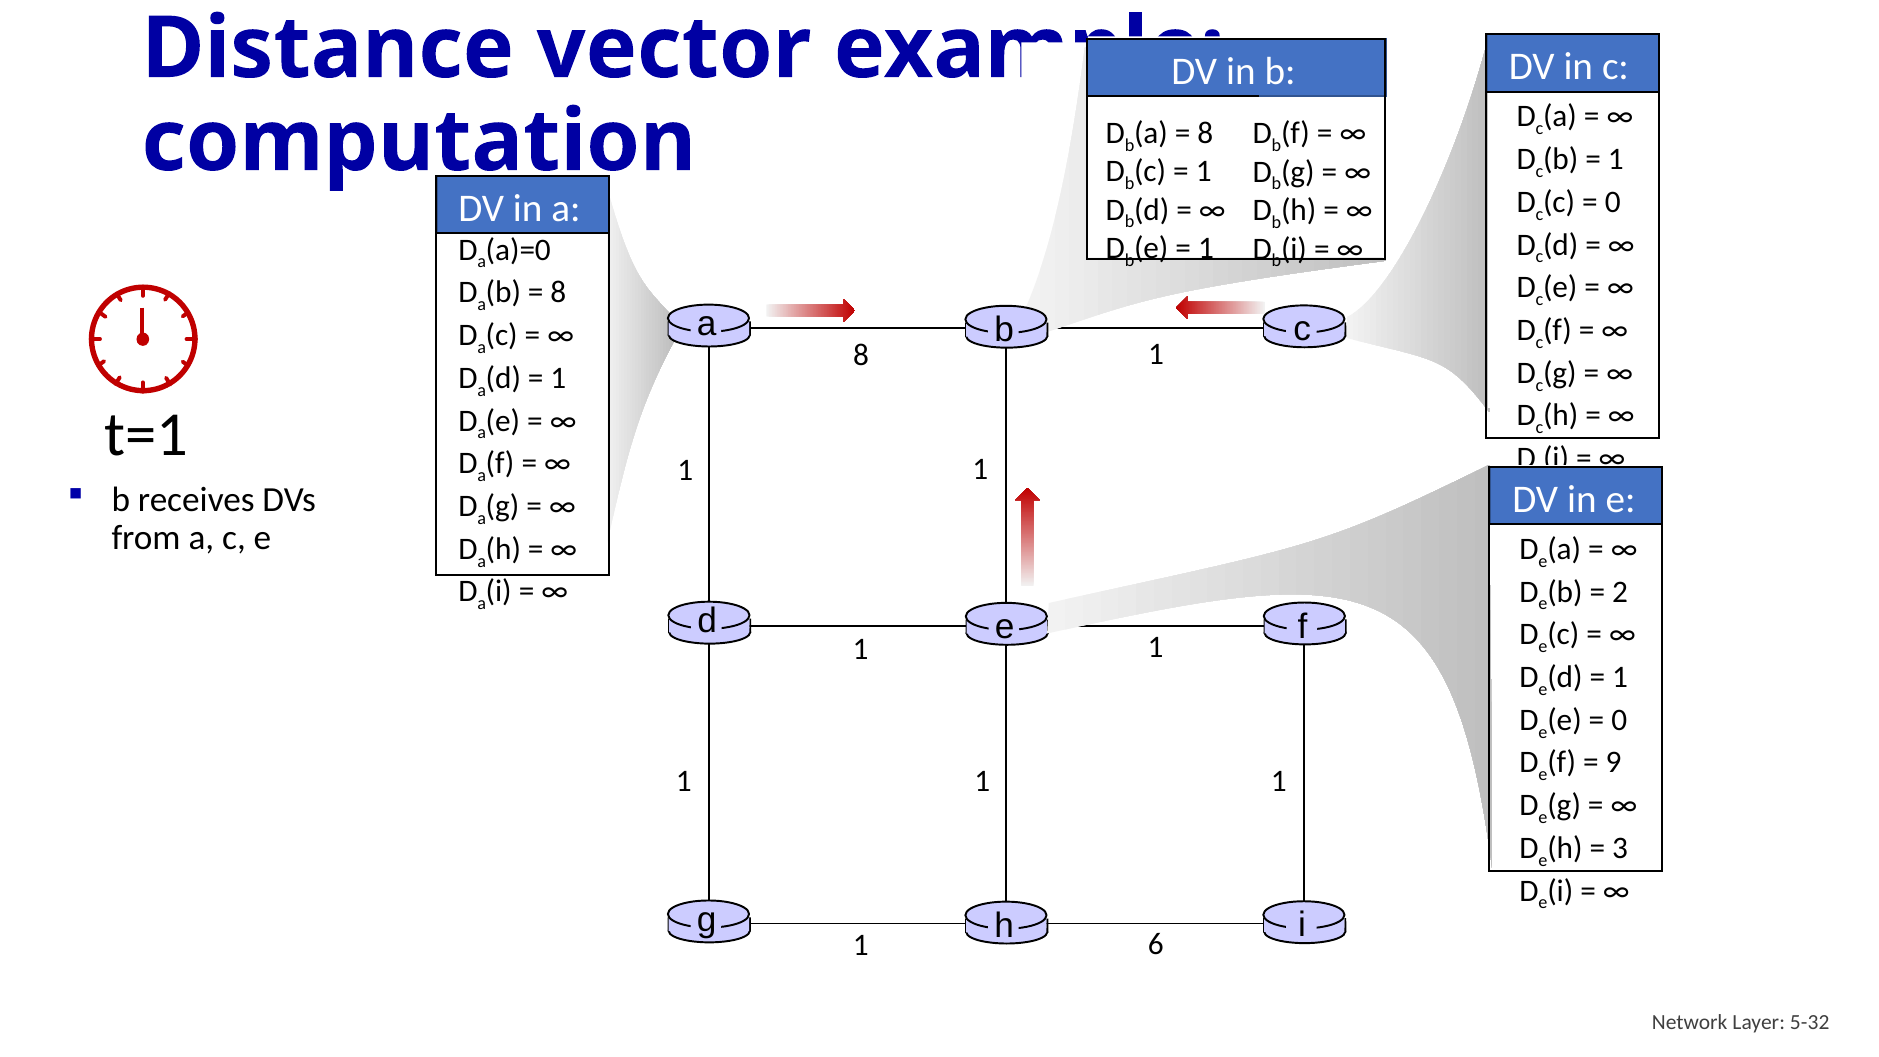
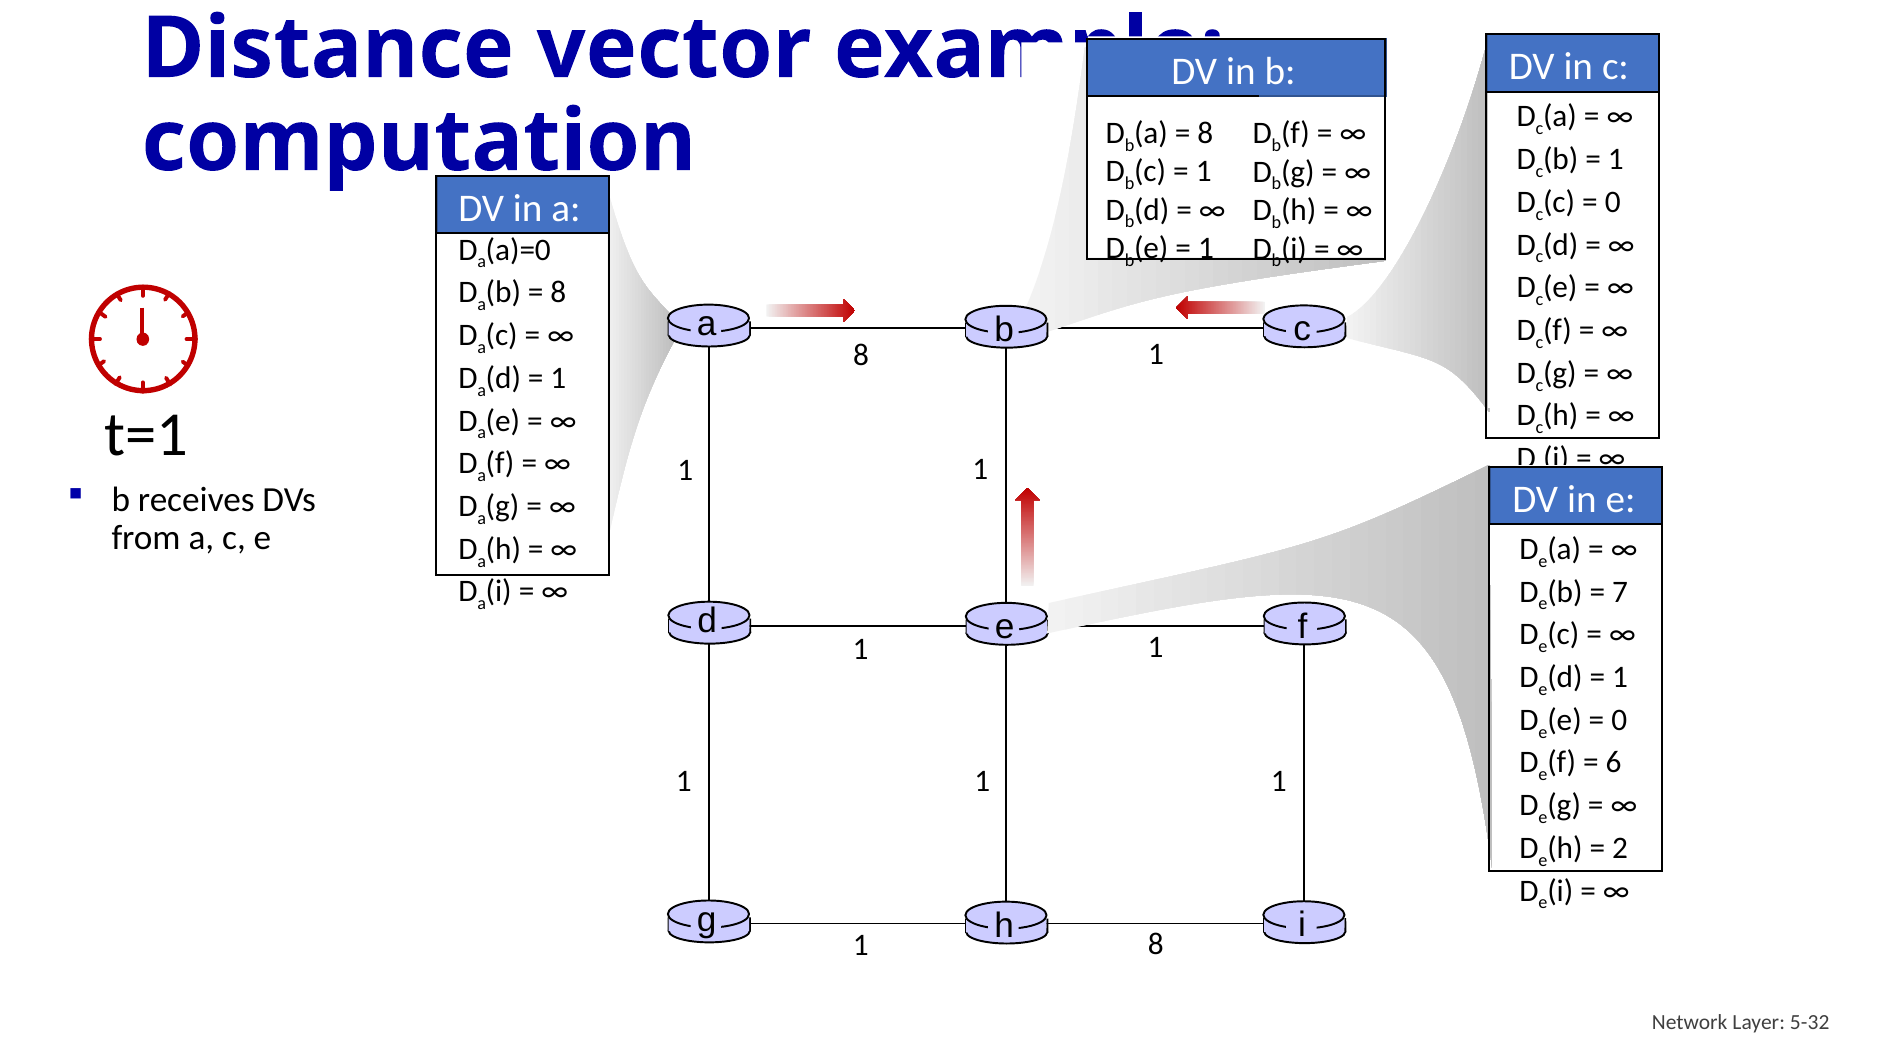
2: 2 -> 7
9: 9 -> 6
3: 3 -> 2
1 6: 6 -> 8
